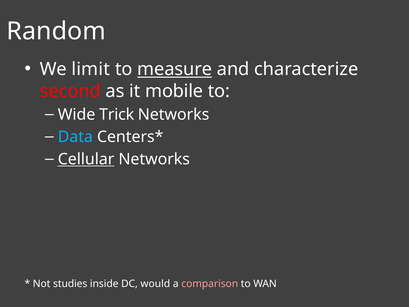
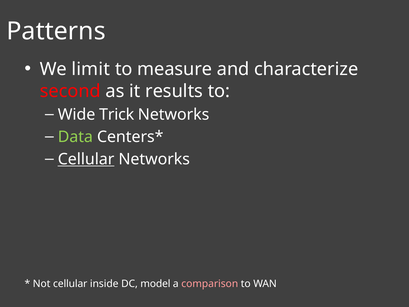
Random: Random -> Patterns
measure underline: present -> none
mobile: mobile -> results
Data colour: light blue -> light green
Not studies: studies -> cellular
would: would -> model
